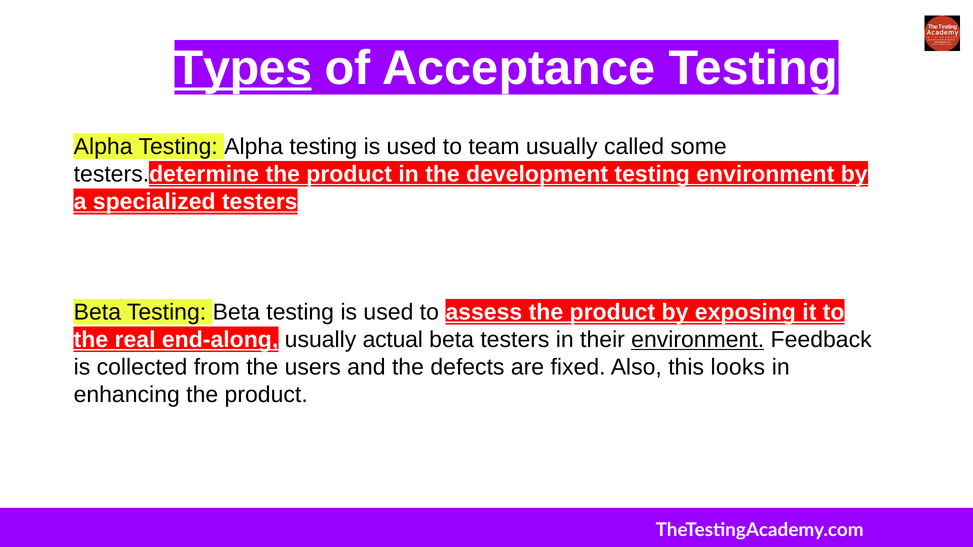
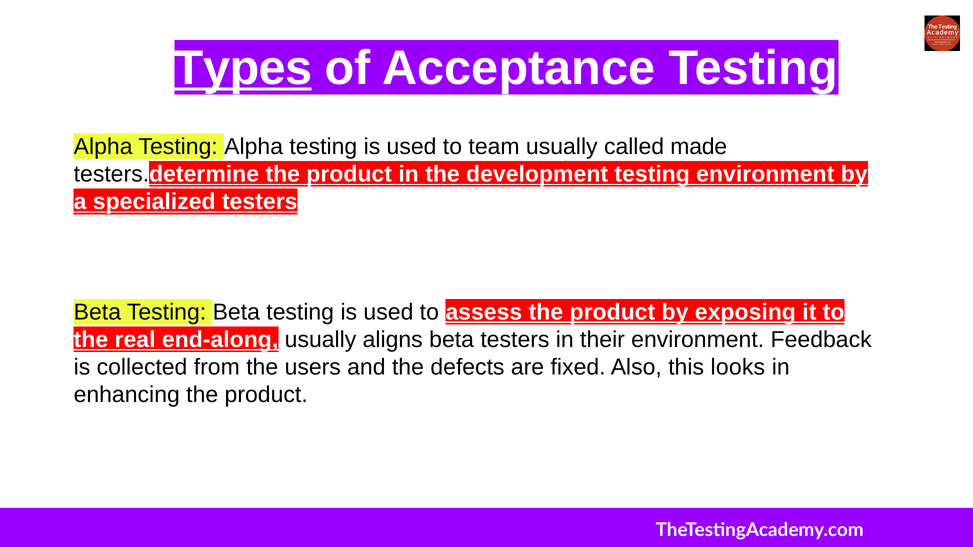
some: some -> made
actual: actual -> aligns
environment at (698, 340) underline: present -> none
